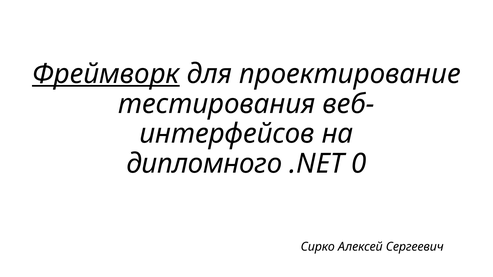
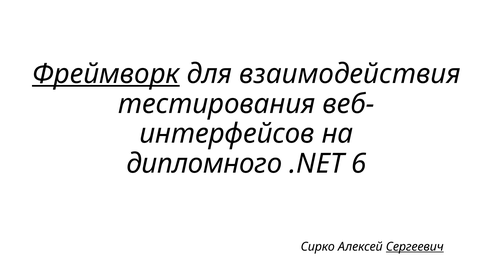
проектирование: проектирование -> взаимодействия
0: 0 -> 6
Сергеевич underline: none -> present
